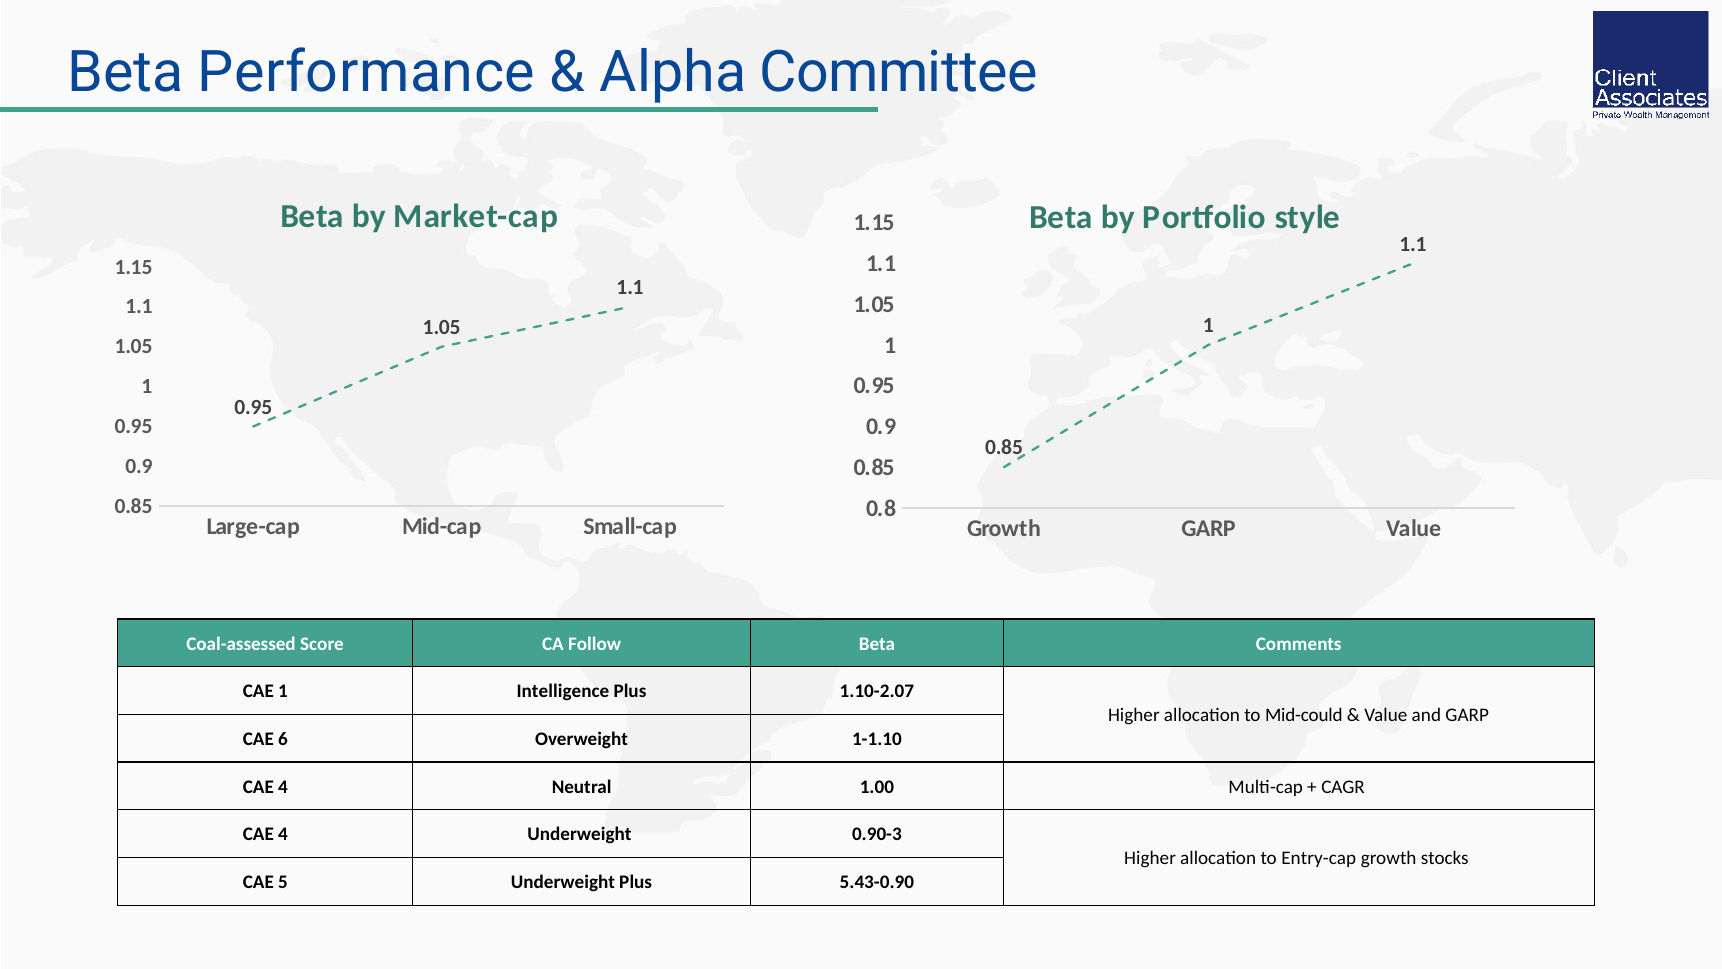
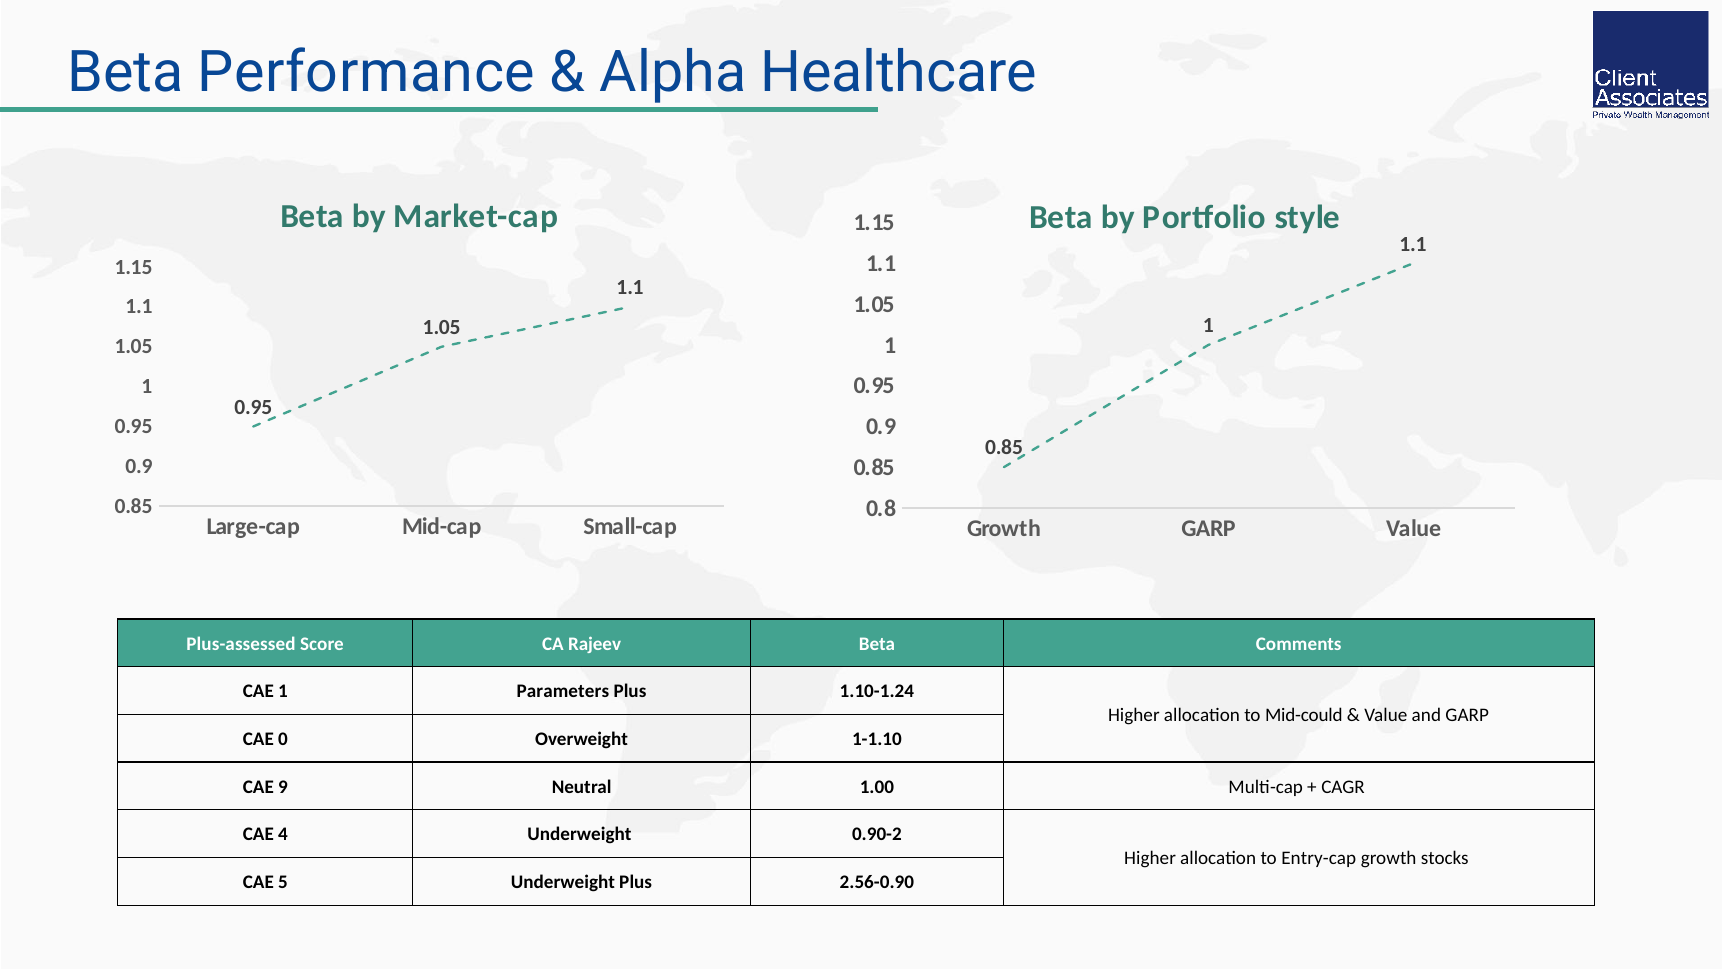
Committee: Committee -> Healthcare
Coal-assessed: Coal-assessed -> Plus-assessed
Follow: Follow -> Rajeev
Intelligence: Intelligence -> Parameters
1.10-2.07: 1.10-2.07 -> 1.10-1.24
6: 6 -> 0
4 at (283, 786): 4 -> 9
0.90-3: 0.90-3 -> 0.90-2
5.43-0.90: 5.43-0.90 -> 2.56-0.90
